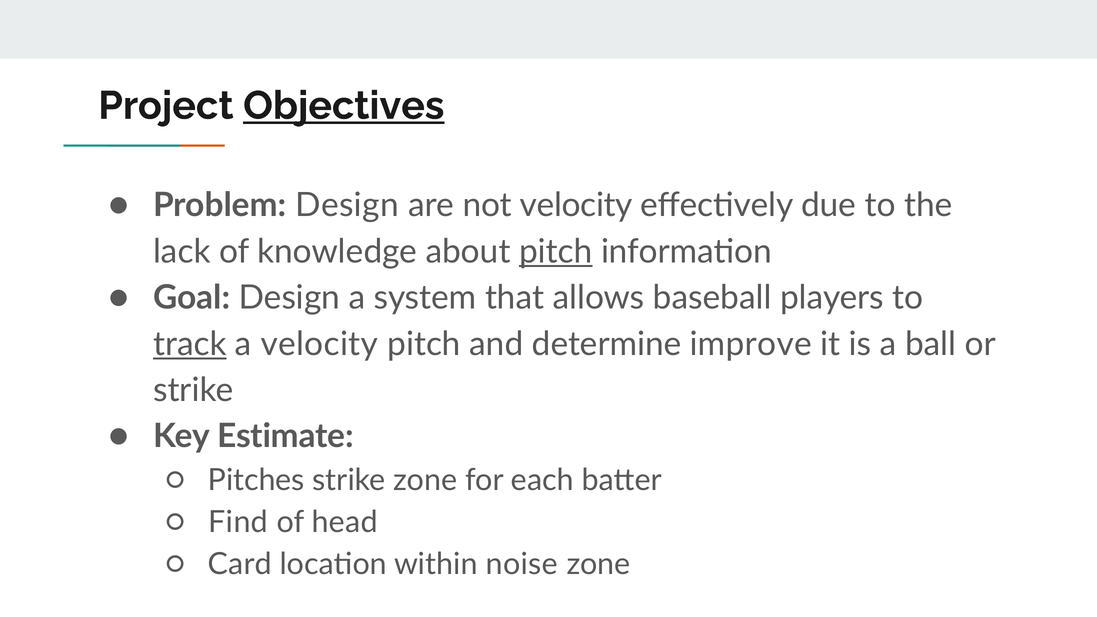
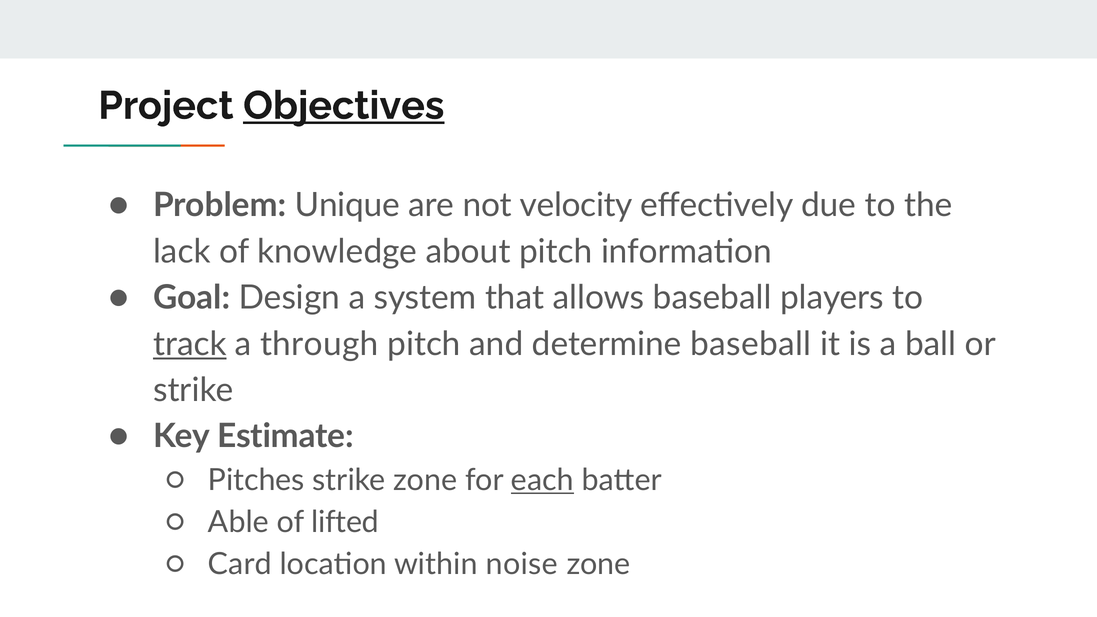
Problem Design: Design -> Unique
pitch at (556, 252) underline: present -> none
a velocity: velocity -> through
determine improve: improve -> baseball
each underline: none -> present
Find: Find -> Able
head: head -> lifted
